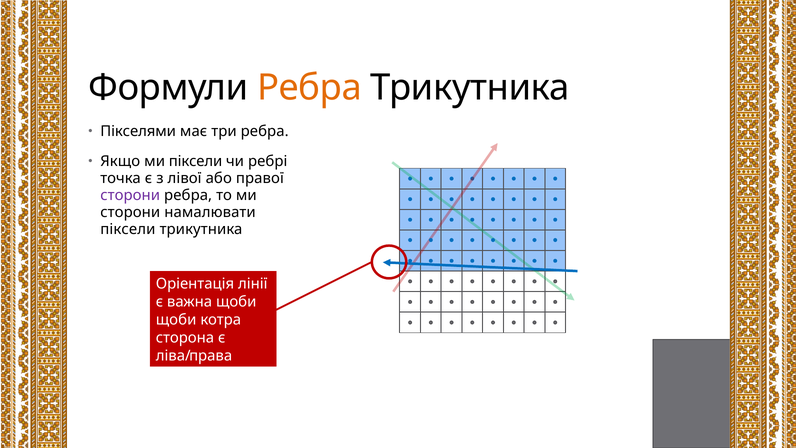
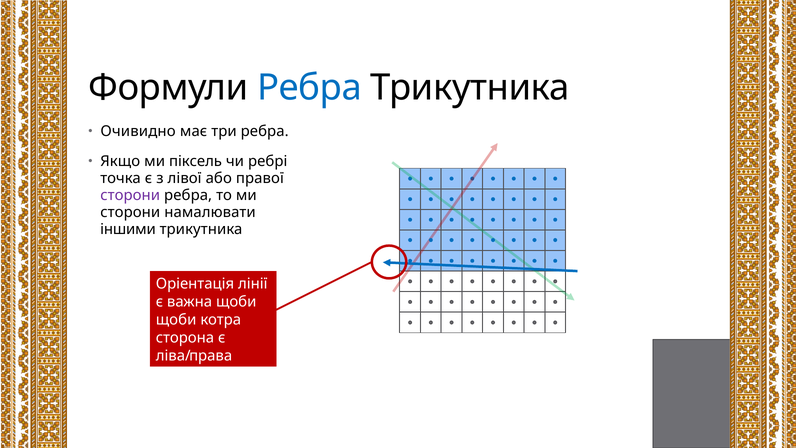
Ребра at (309, 88) colour: orange -> blue
Пікселями: Пікселями -> Очивидно
ми піксели: піксели -> піксель
піксели at (128, 229): піксели -> іншими
